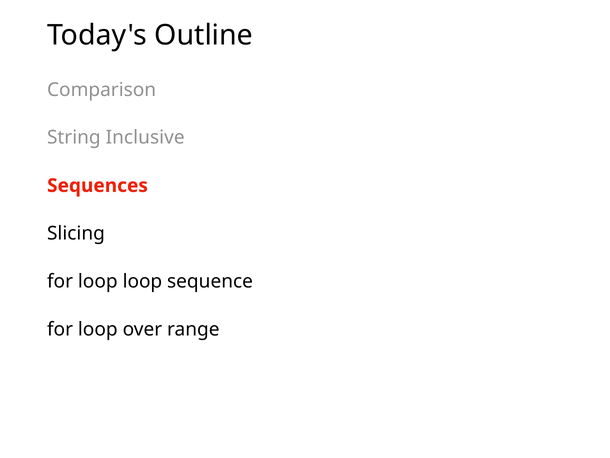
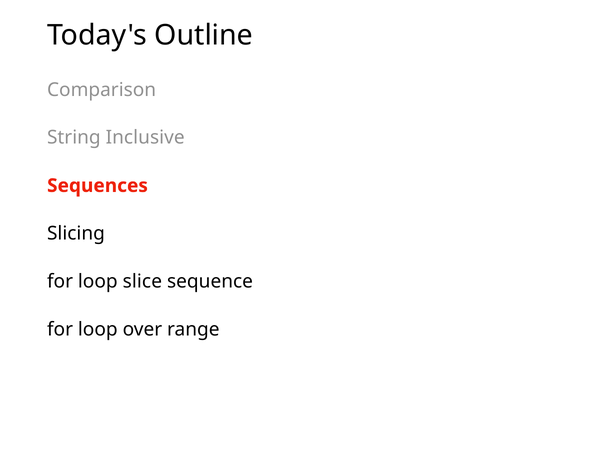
loop loop: loop -> slice
